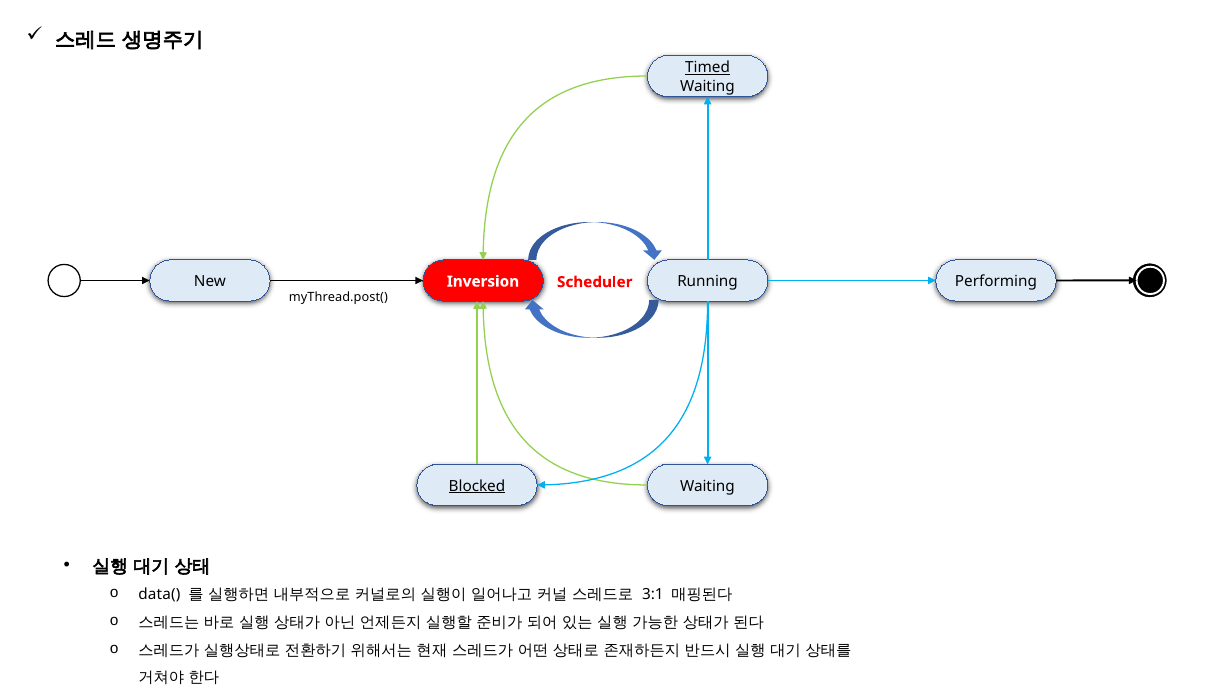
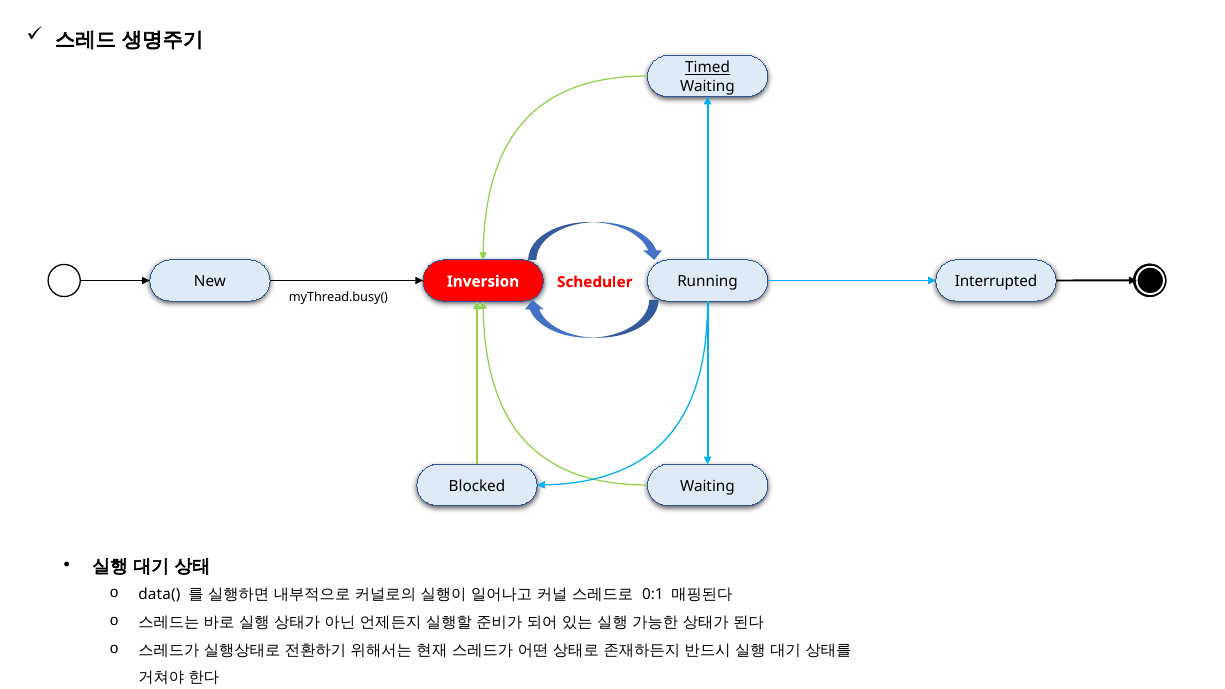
Performing: Performing -> Interrupted
myThread.post(: myThread.post( -> myThread.busy(
Blocked underline: present -> none
3:1: 3:1 -> 0:1
